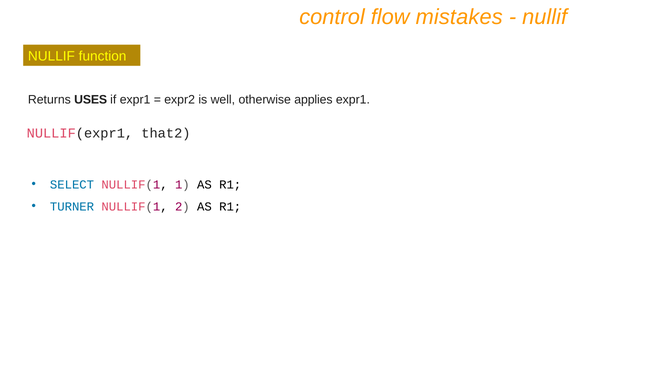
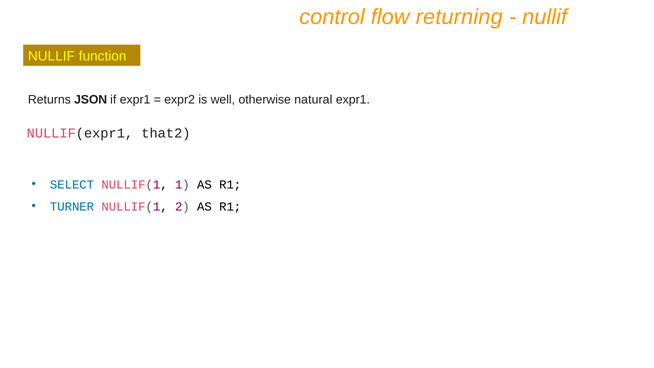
mistakes: mistakes -> returning
USES: USES -> JSON
applies: applies -> natural
